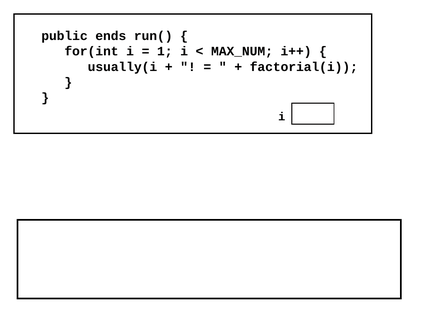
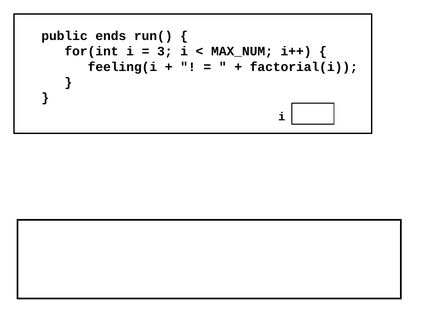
1: 1 -> 3
usually(i: usually(i -> feeling(i
